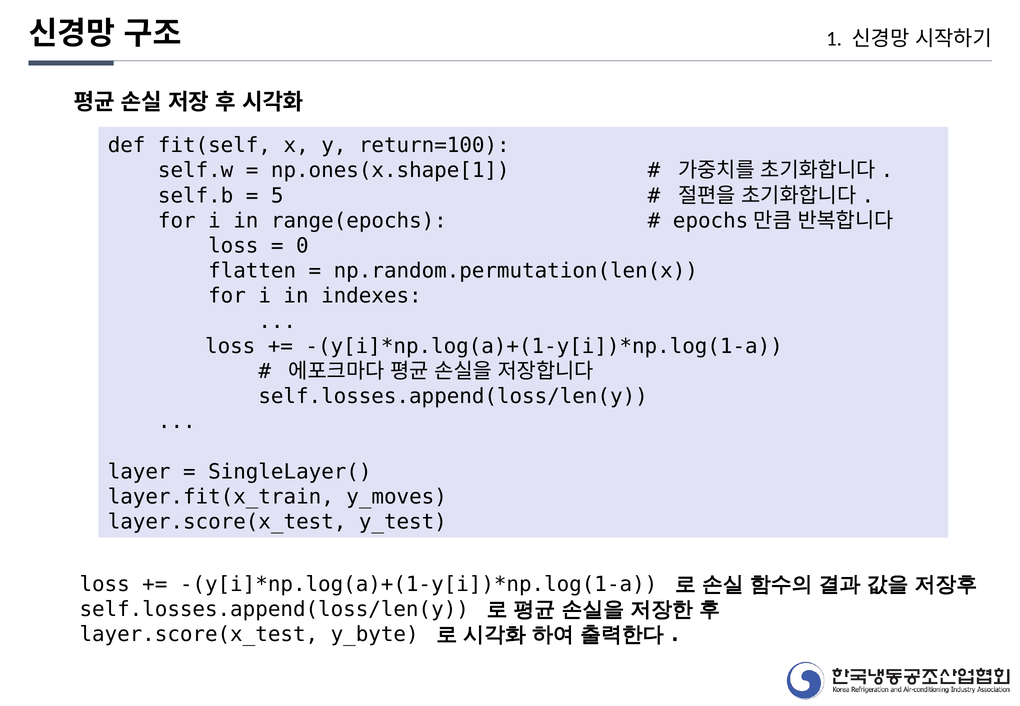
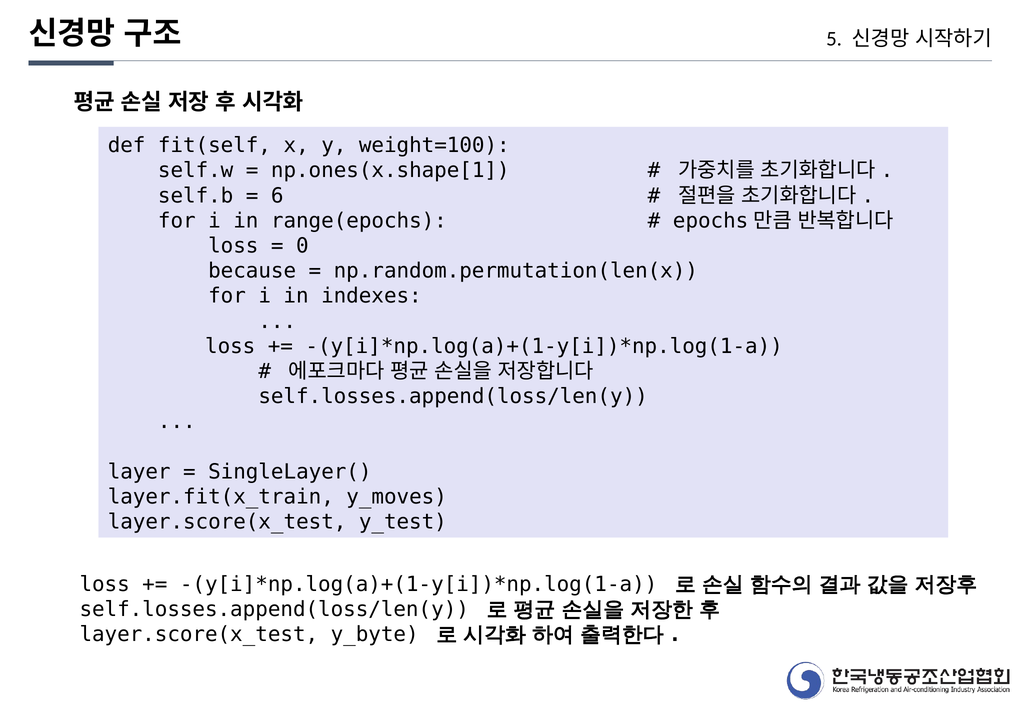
1: 1 -> 5
return=100: return=100 -> weight=100
5: 5 -> 6
flatten: flatten -> because
